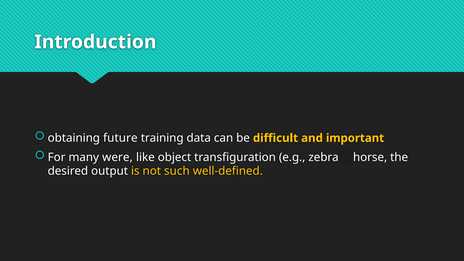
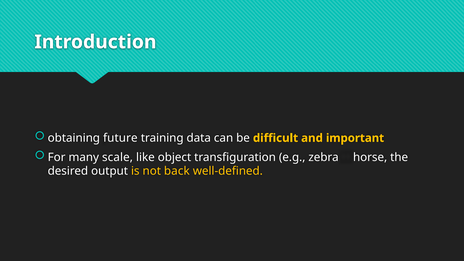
were: were -> scale
such: such -> back
